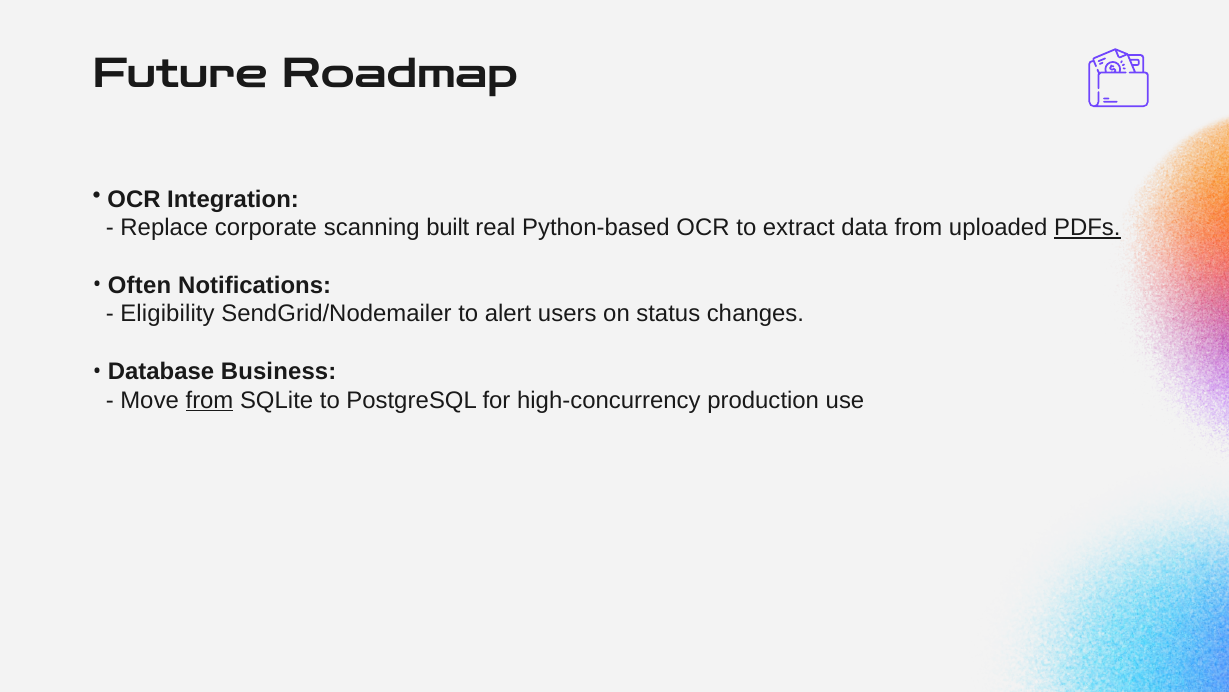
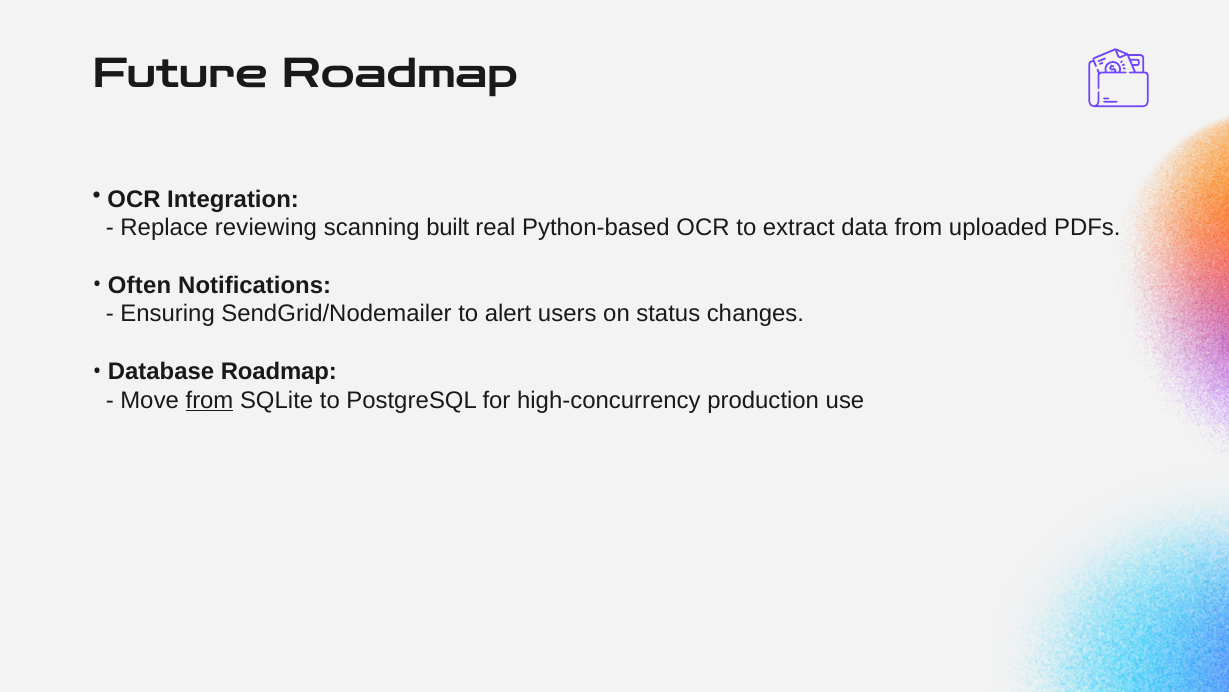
corporate: corporate -> reviewing
PDFs underline: present -> none
Eligibility: Eligibility -> Ensuring
Database Business: Business -> Roadmap
